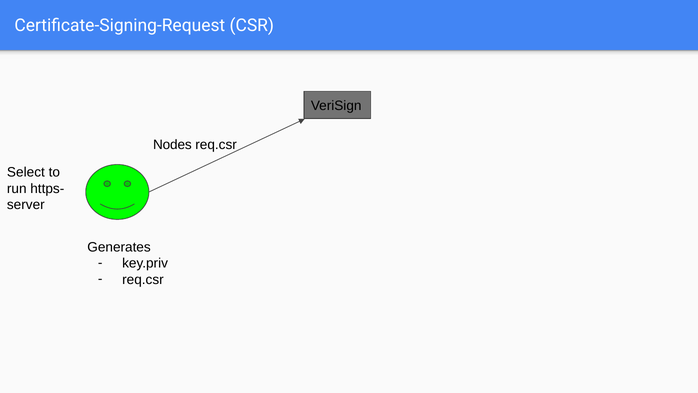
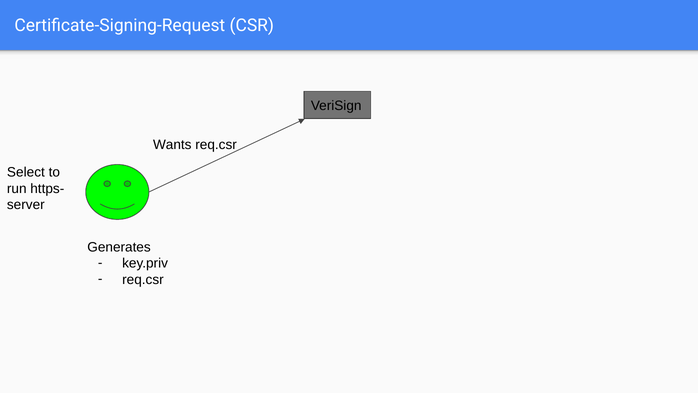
Nodes: Nodes -> Wants
